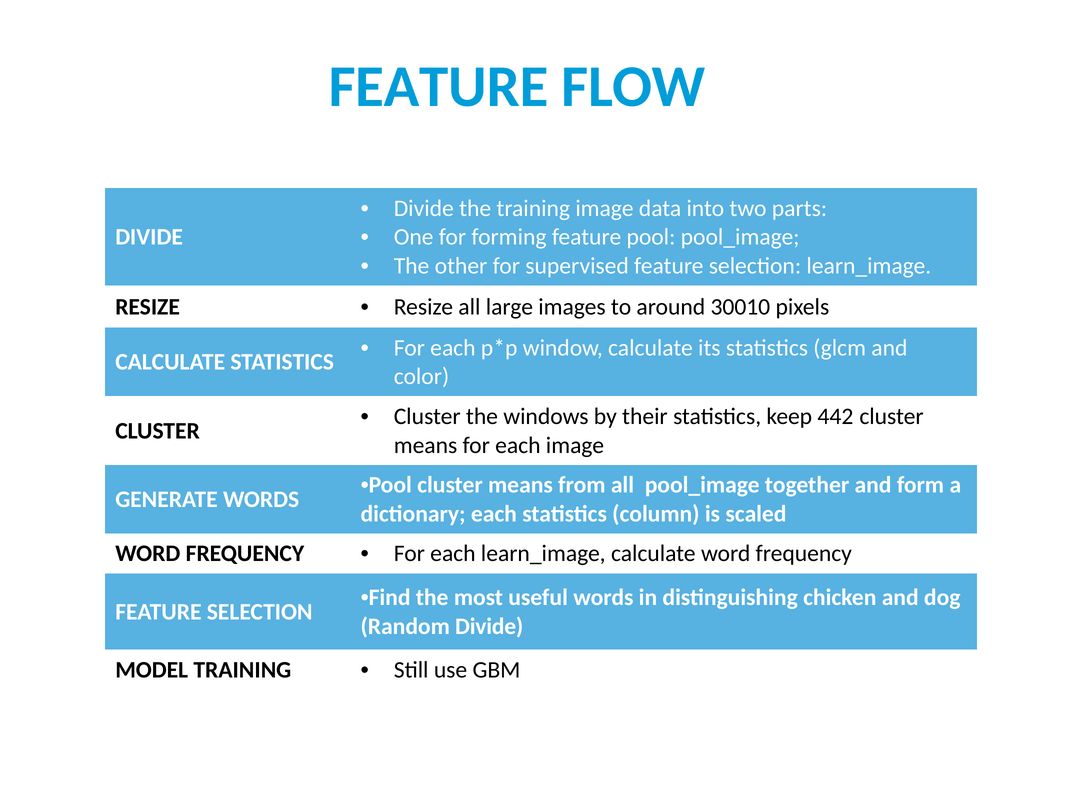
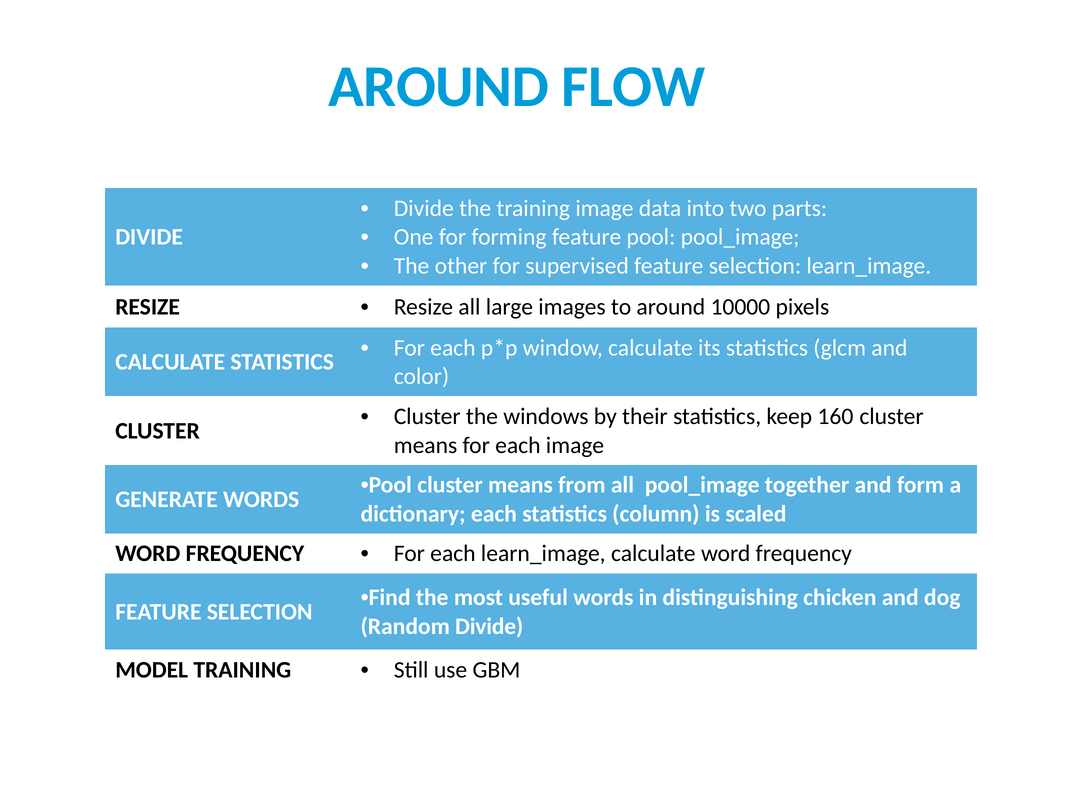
FEATURE at (438, 87): FEATURE -> AROUND
30010: 30010 -> 10000
442: 442 -> 160
